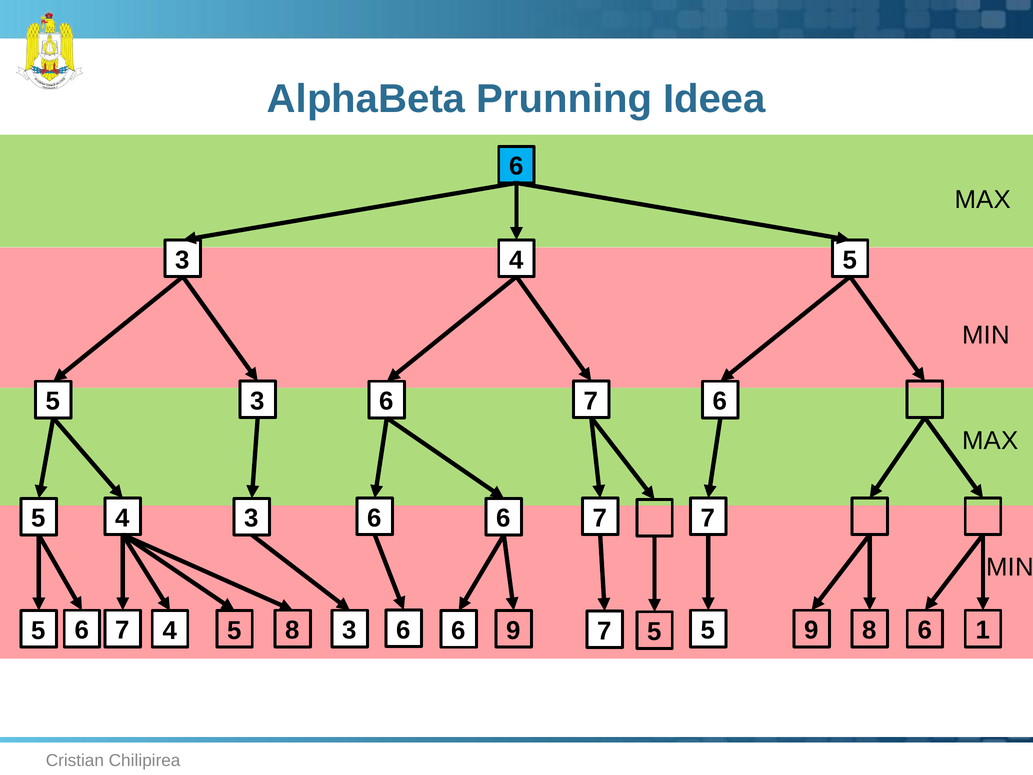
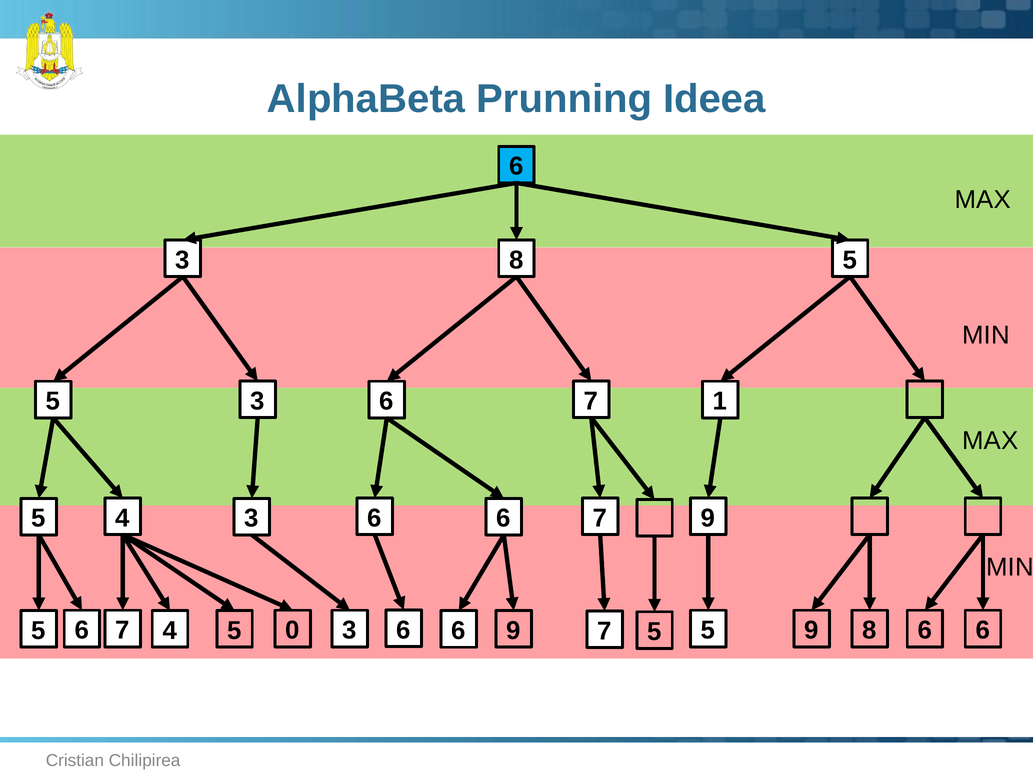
3 4: 4 -> 8
5 6 6: 6 -> 1
4 6 7: 7 -> 9
4 8: 8 -> 0
1 at (983, 630): 1 -> 6
